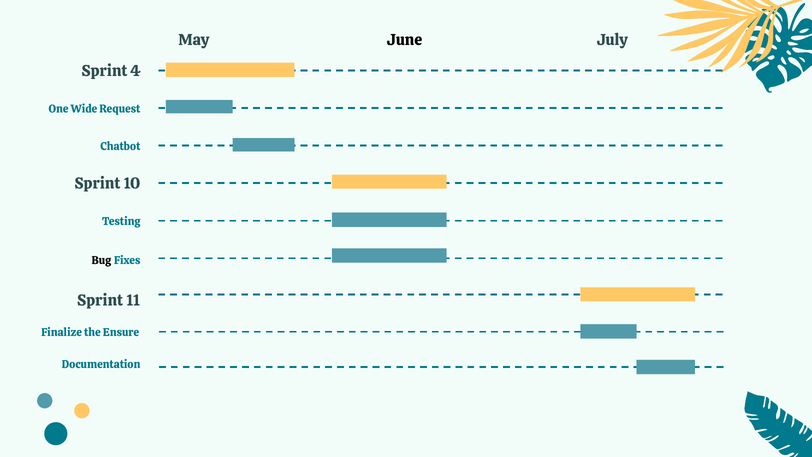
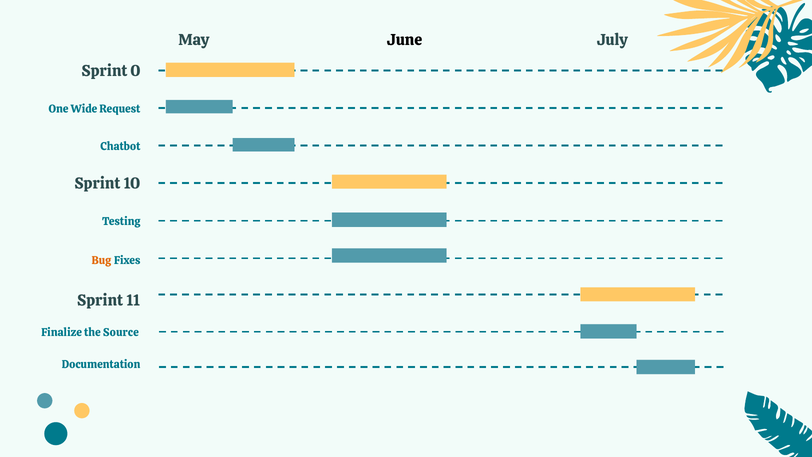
4: 4 -> 0
Bug colour: black -> orange
Ensure: Ensure -> Source
